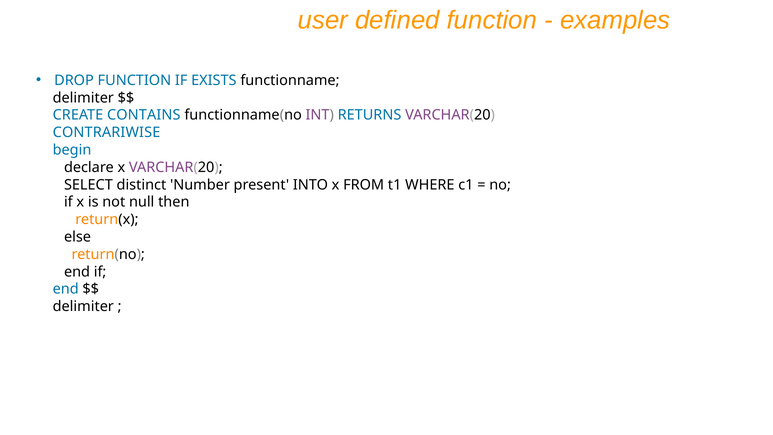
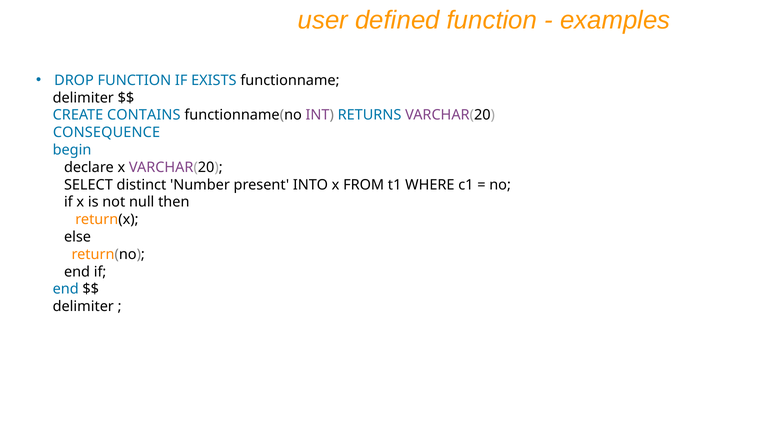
CONTRARIWISE: CONTRARIWISE -> CONSEQUENCE
